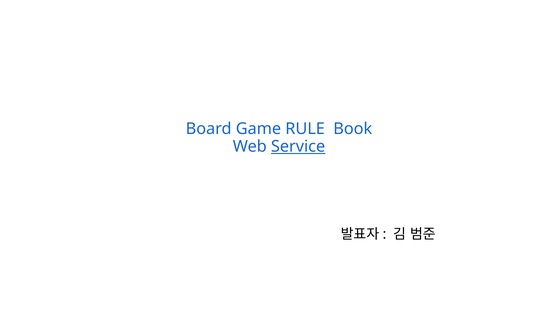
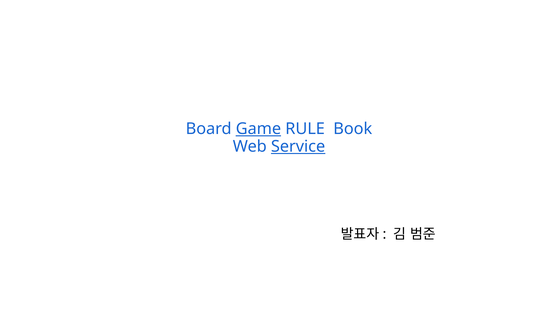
Game underline: none -> present
